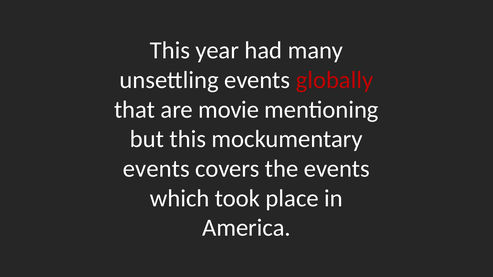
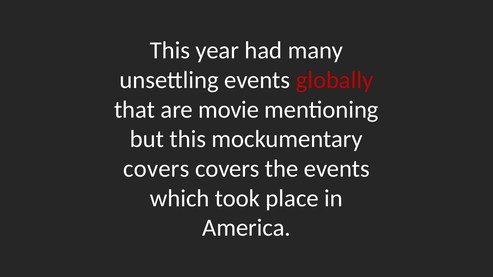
events at (156, 169): events -> covers
